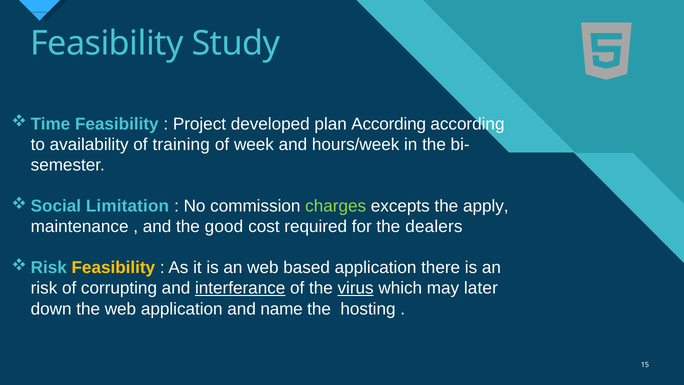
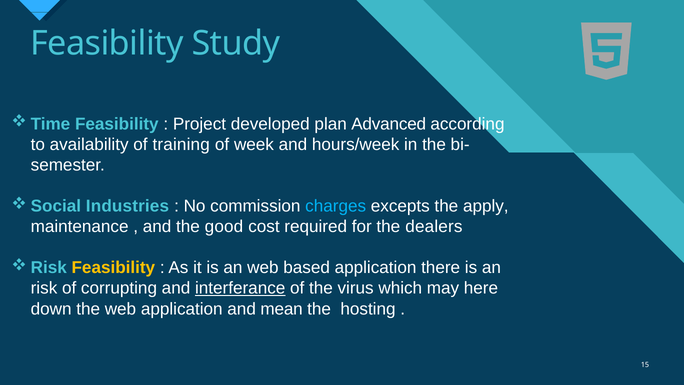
plan According: According -> Advanced
Limitation: Limitation -> Industries
charges colour: light green -> light blue
virus underline: present -> none
later: later -> here
name: name -> mean
